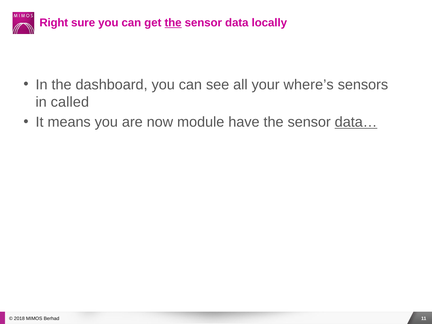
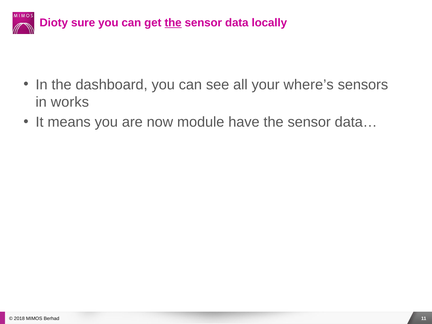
Right: Right -> Dioty
called: called -> works
data… underline: present -> none
